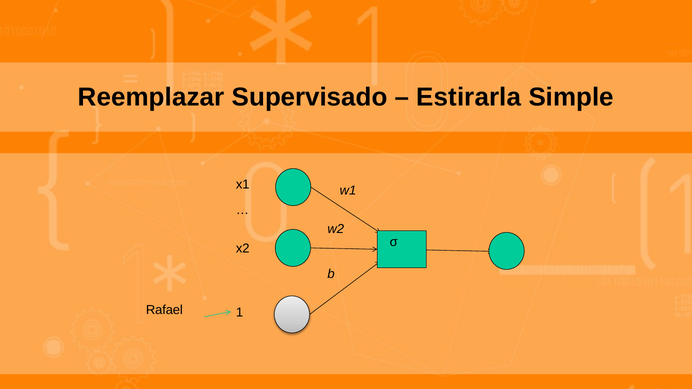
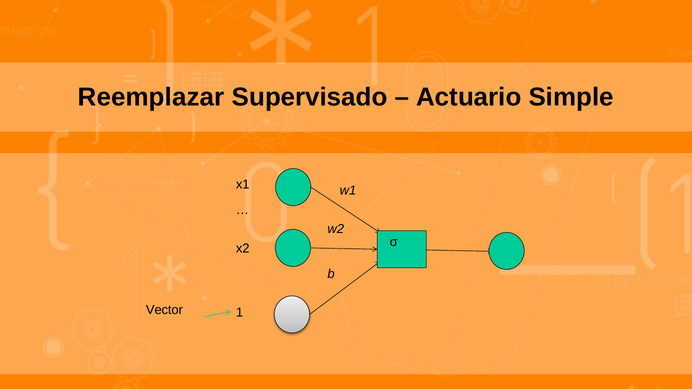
Estirarla: Estirarla -> Actuario
Rafael: Rafael -> Vector
